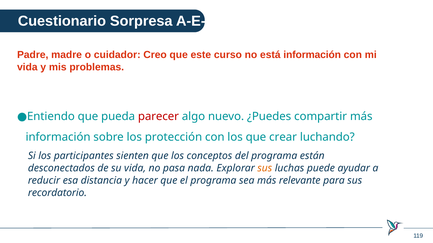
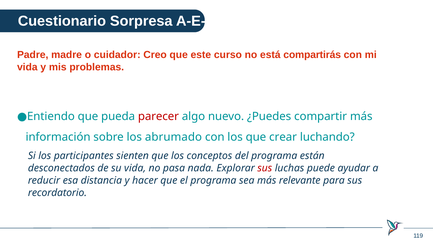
está información: información -> compartirás
protección: protección -> abrumado
sus at (265, 169) colour: orange -> red
